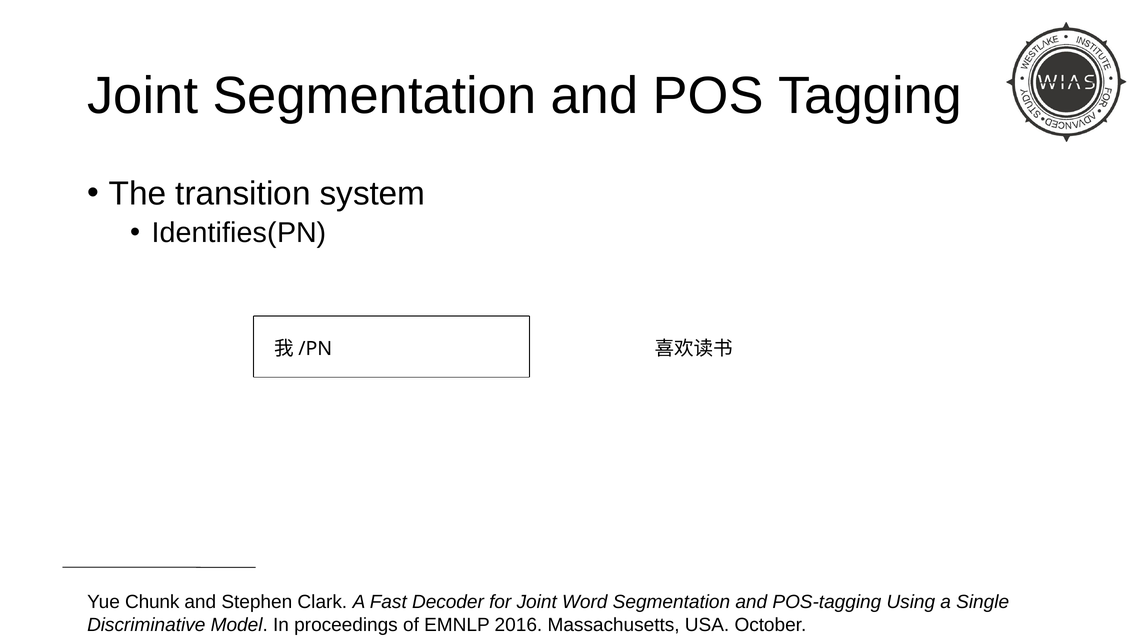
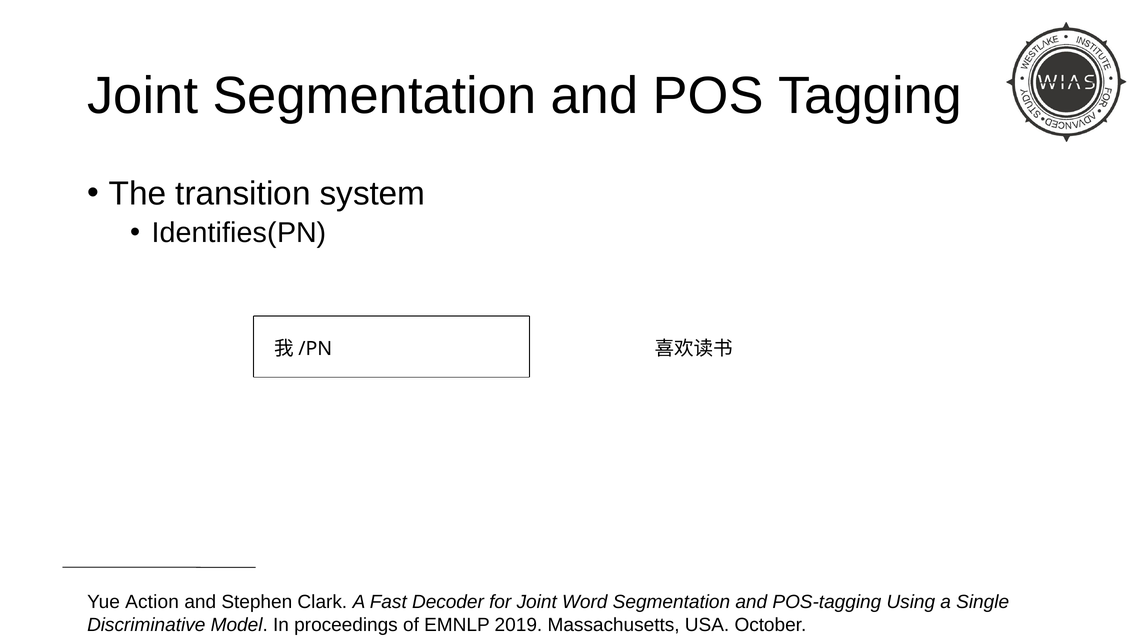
Chunk: Chunk -> Action
2016: 2016 -> 2019
